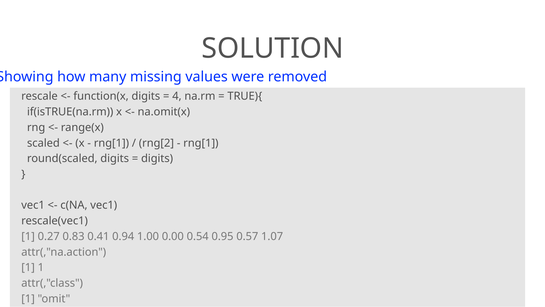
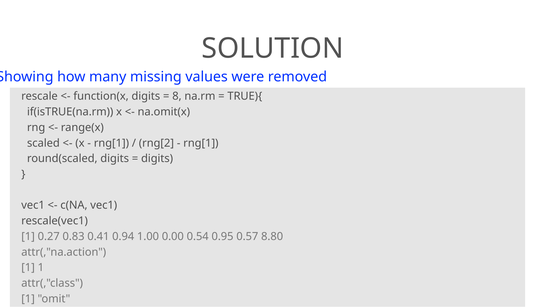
4: 4 -> 8
1.07: 1.07 -> 8.80
